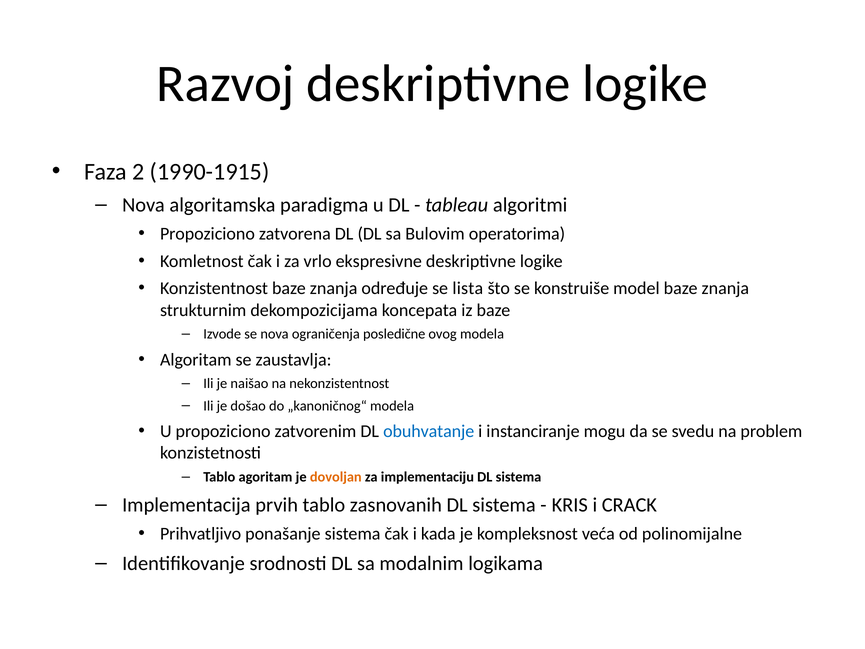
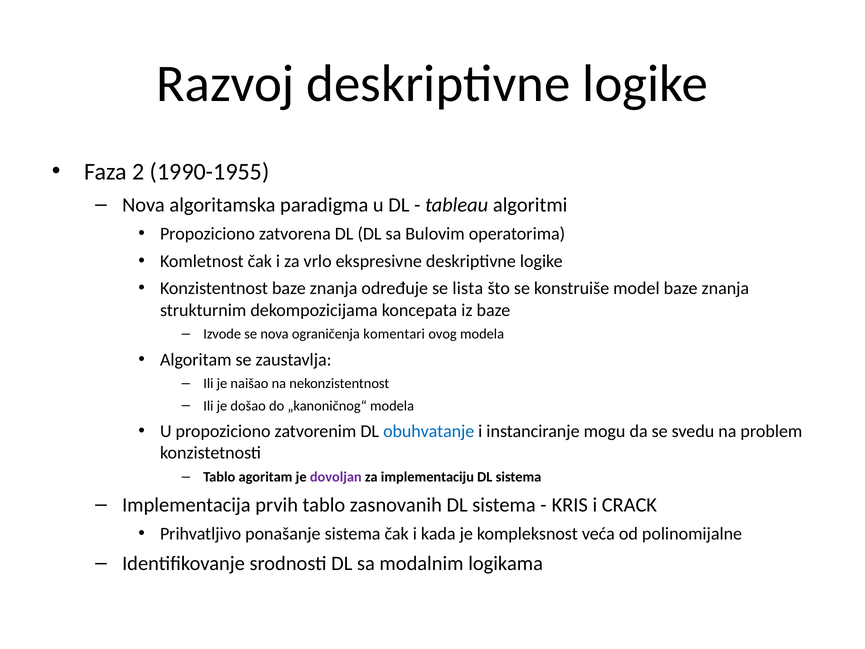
1990-1915: 1990-1915 -> 1990-1955
posledične: posledične -> komentari
dovoljan colour: orange -> purple
